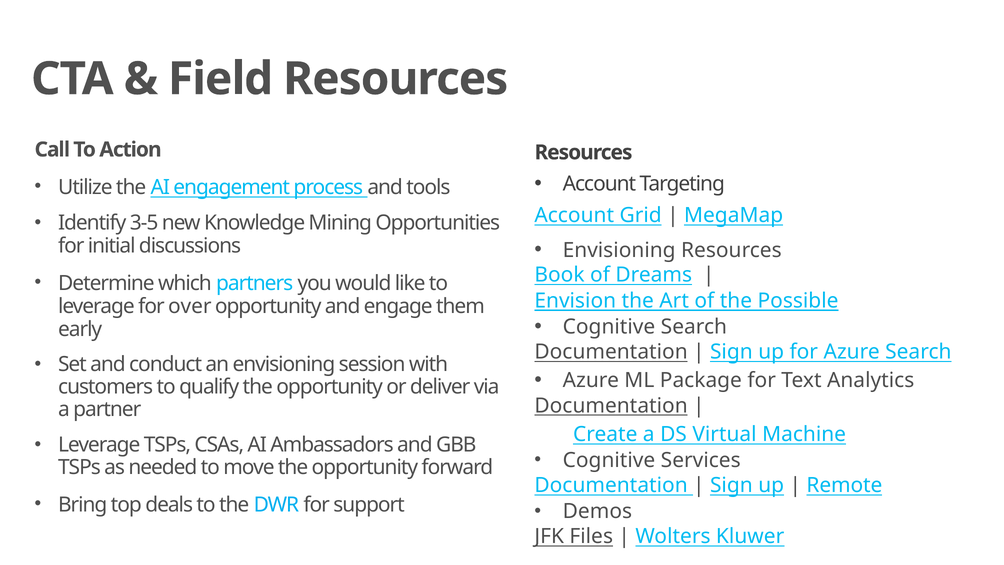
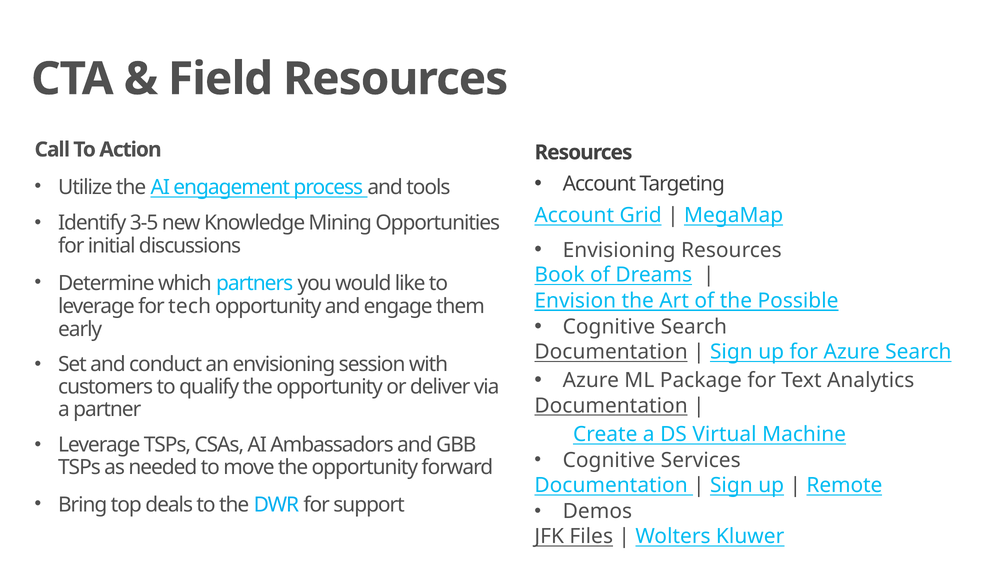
over: over -> tech
